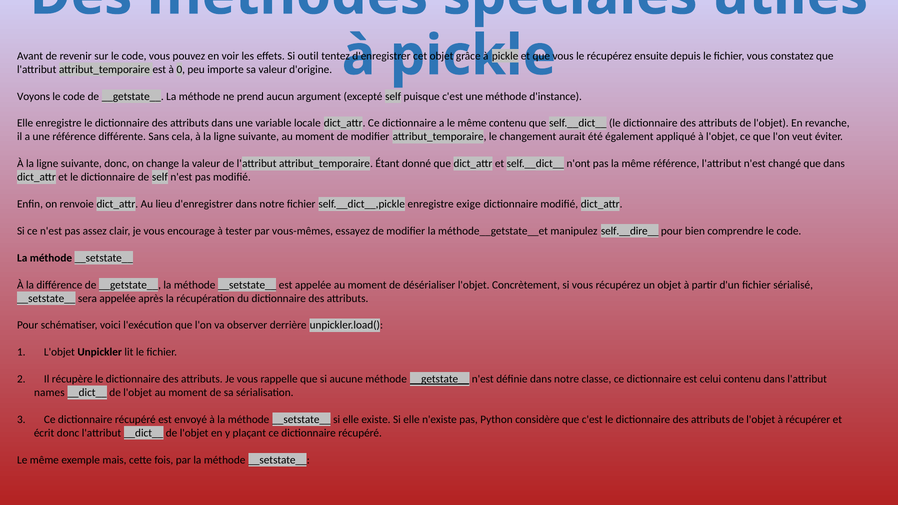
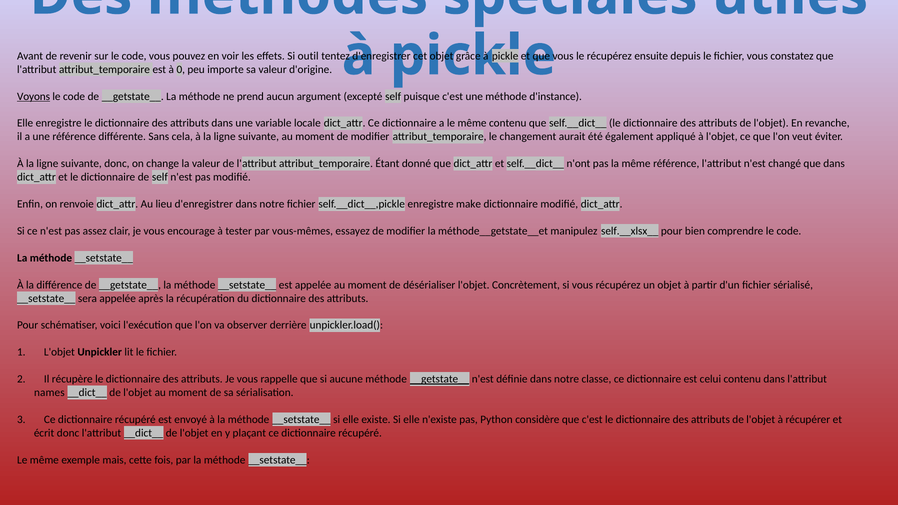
Voyons underline: none -> present
exige: exige -> make
self.__dire__: self.__dire__ -> self.__xlsx__
